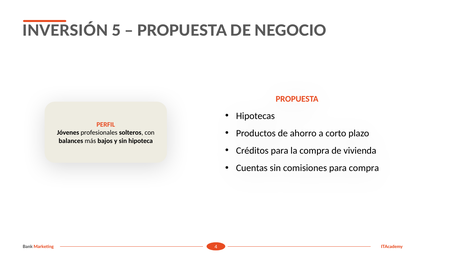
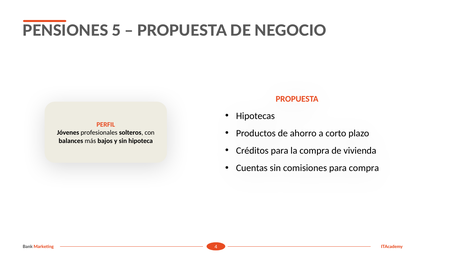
INVERSIÓN: INVERSIÓN -> PENSIONES
